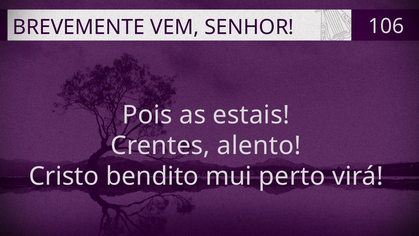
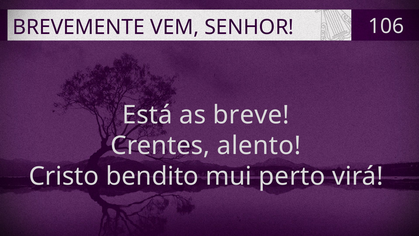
Pois: Pois -> Está
estais: estais -> breve
